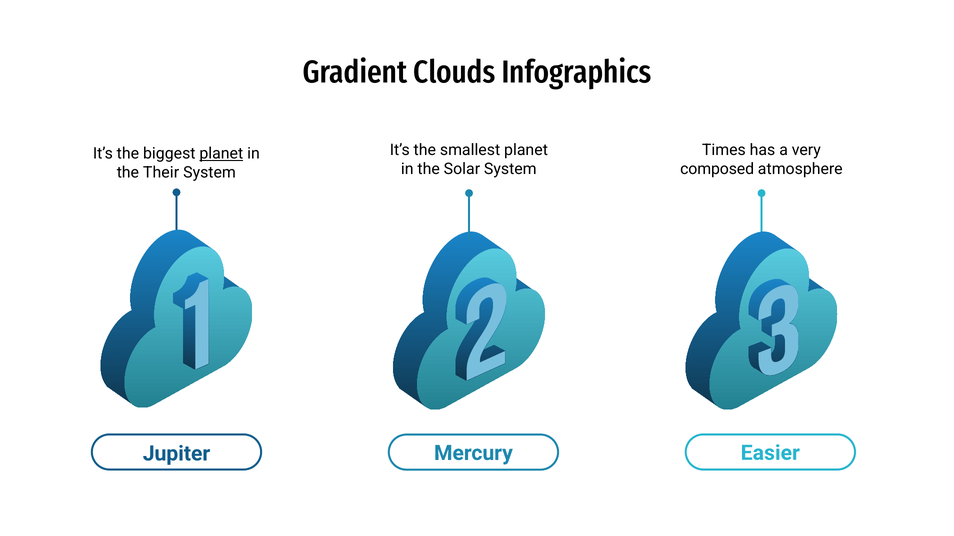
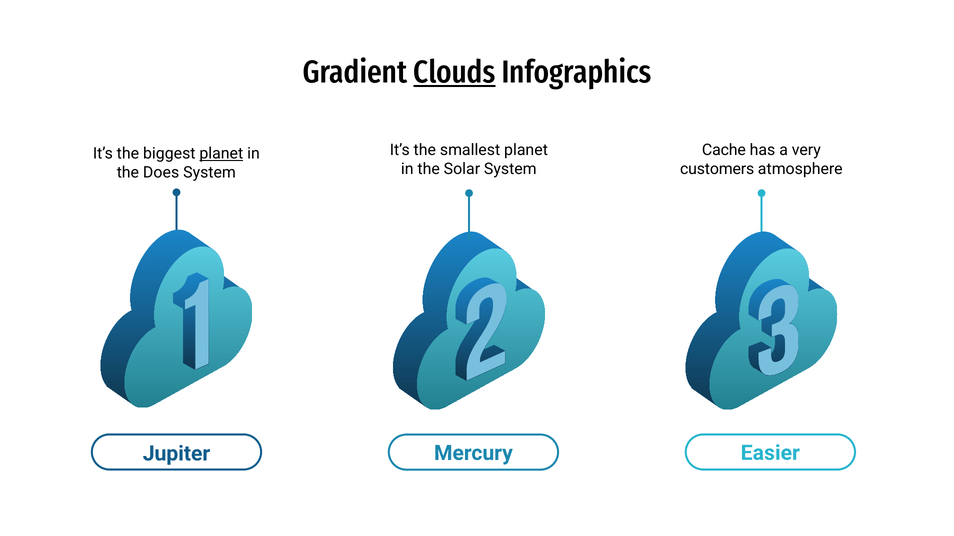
Clouds underline: none -> present
Times: Times -> Cache
composed: composed -> customers
Their: Their -> Does
